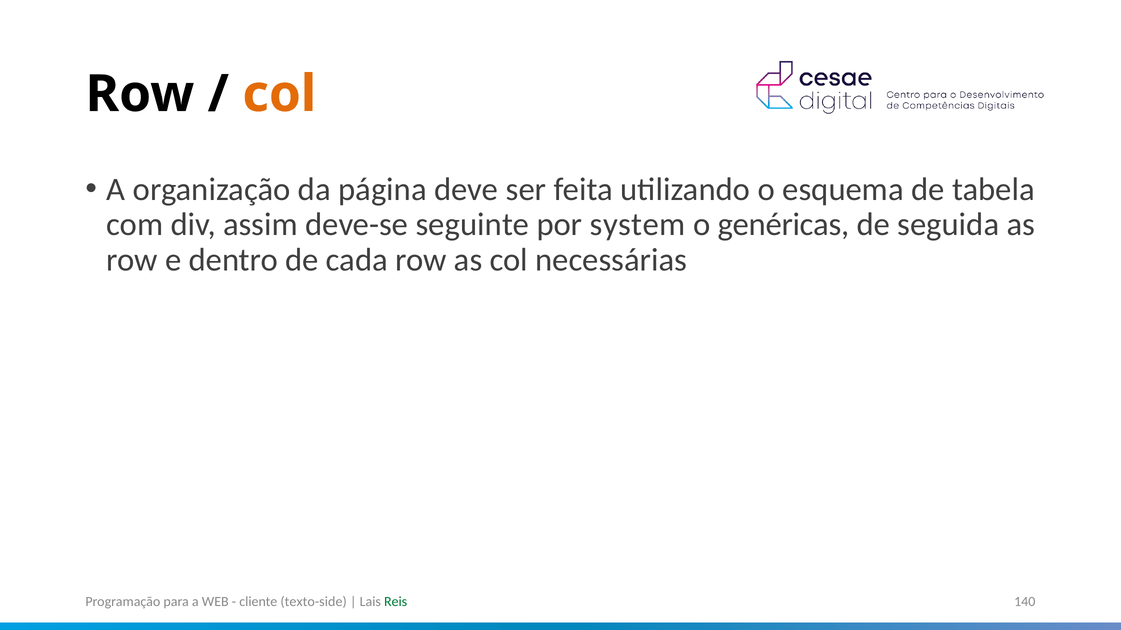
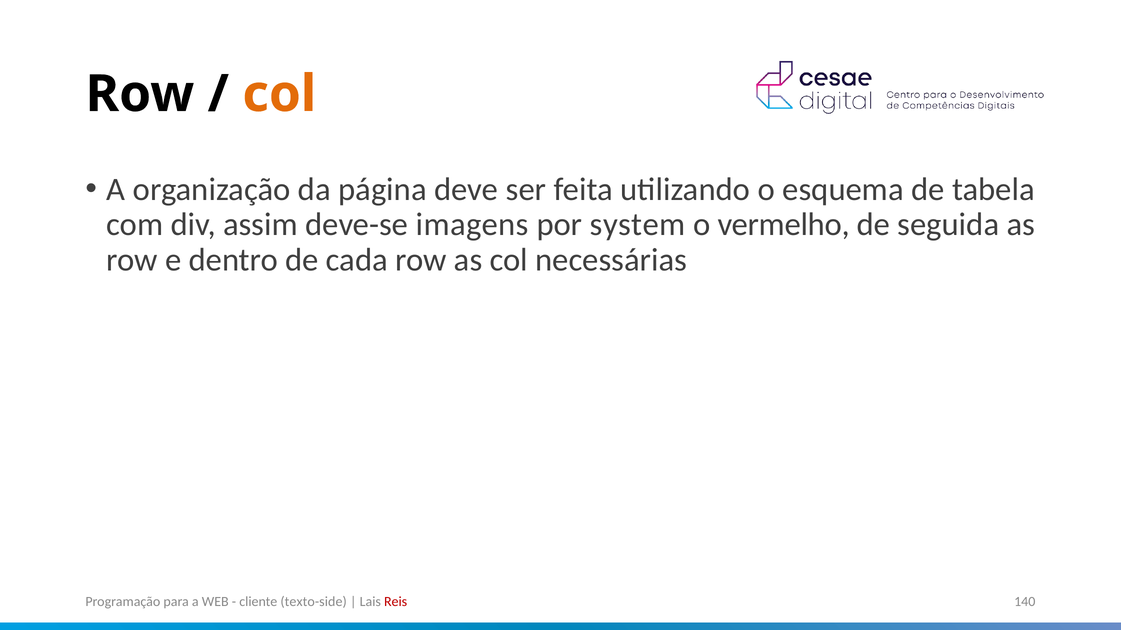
seguinte: seguinte -> imagens
genéricas: genéricas -> vermelho
Reis colour: green -> red
